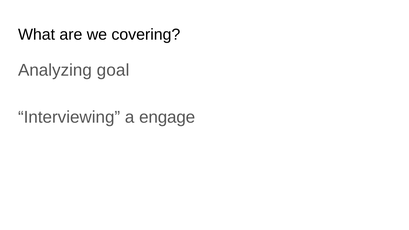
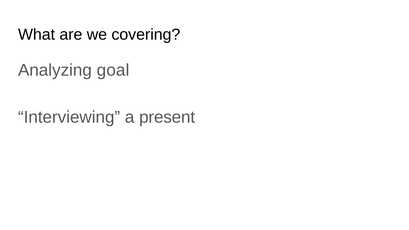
engage: engage -> present
